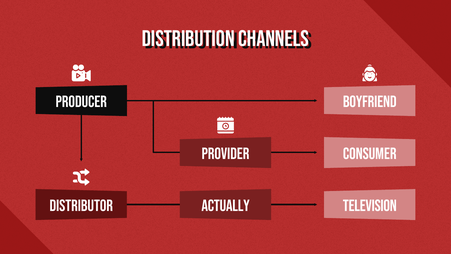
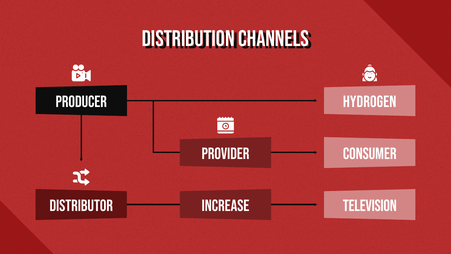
BOYFRIEND: BOYFRIEND -> HYDROGEN
actually: actually -> increase
